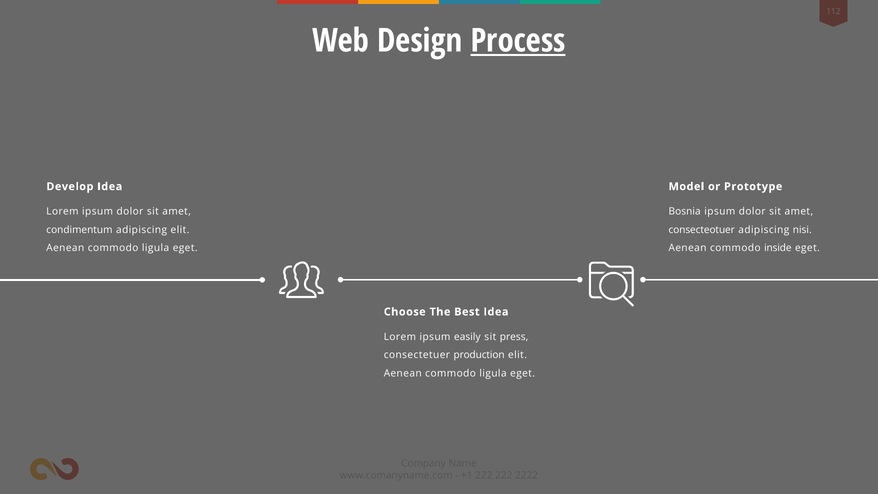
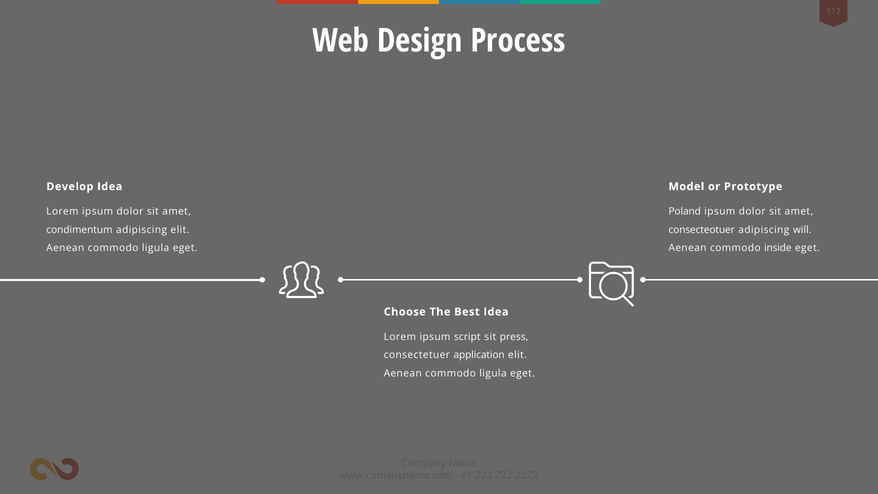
Process underline: present -> none
Bosnia: Bosnia -> Poland
nisi: nisi -> will
easily: easily -> script
production: production -> application
